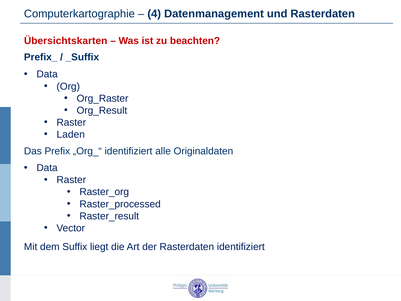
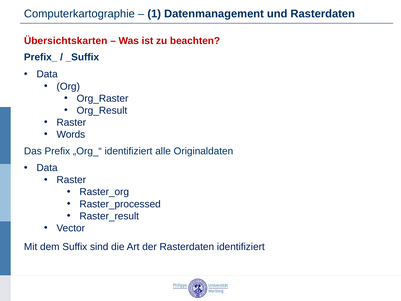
4: 4 -> 1
Laden: Laden -> Words
liegt: liegt -> sind
